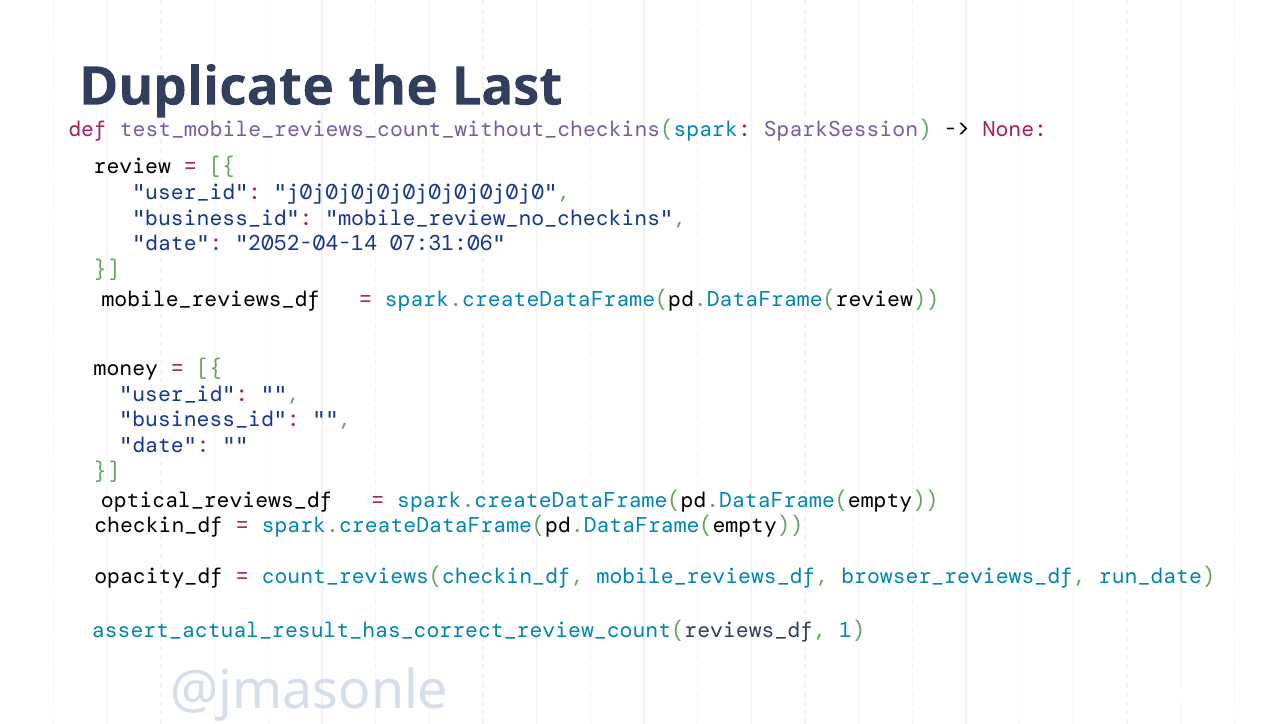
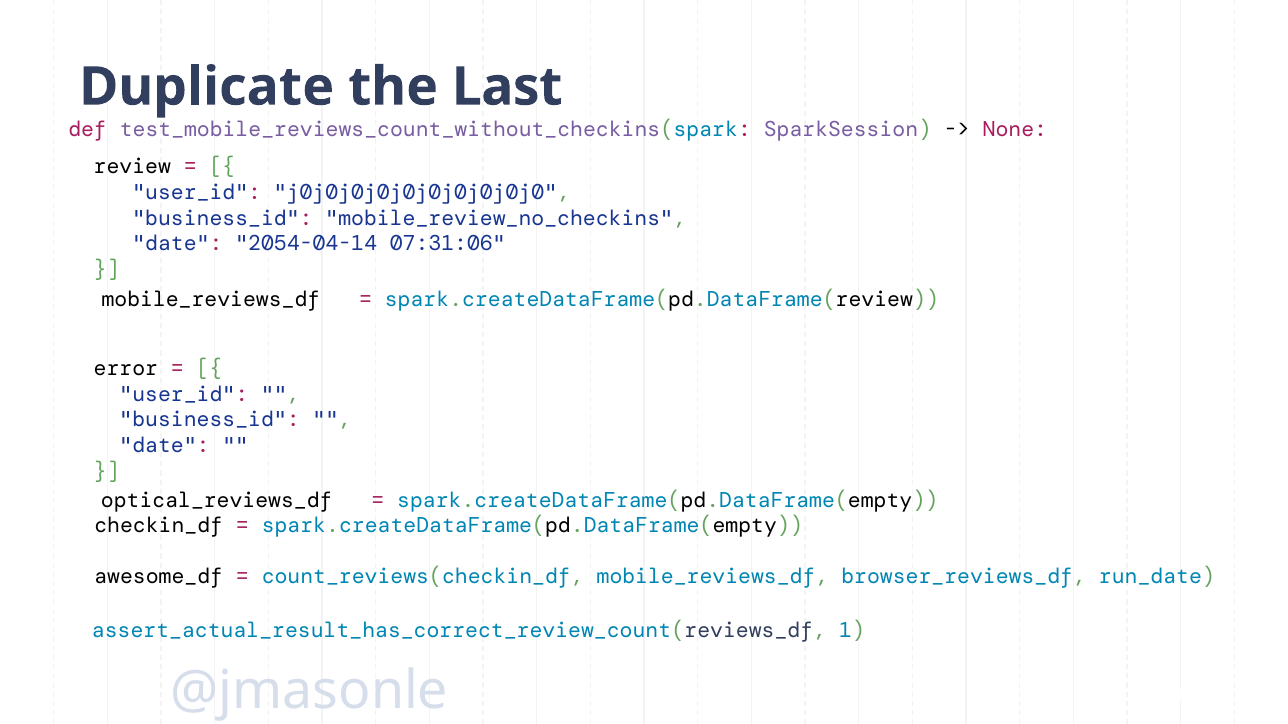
2052-04-14: 2052-04-14 -> 2054-04-14
money: money -> error
opacity_df: opacity_df -> awesome_df
